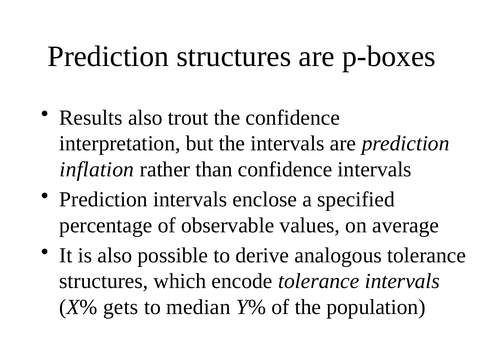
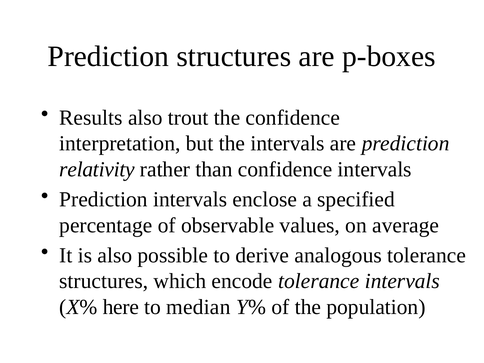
inflation: inflation -> relativity
gets: gets -> here
